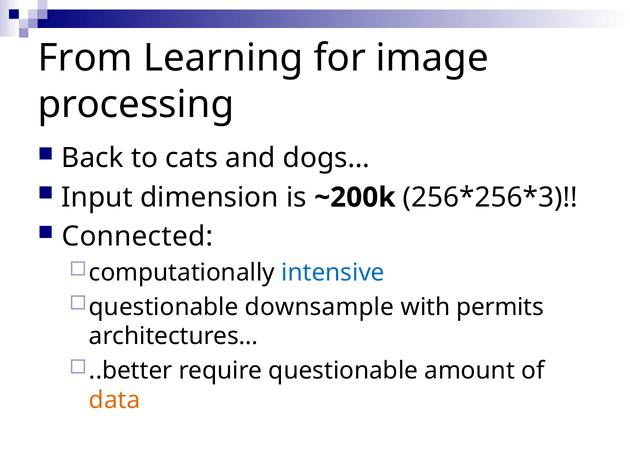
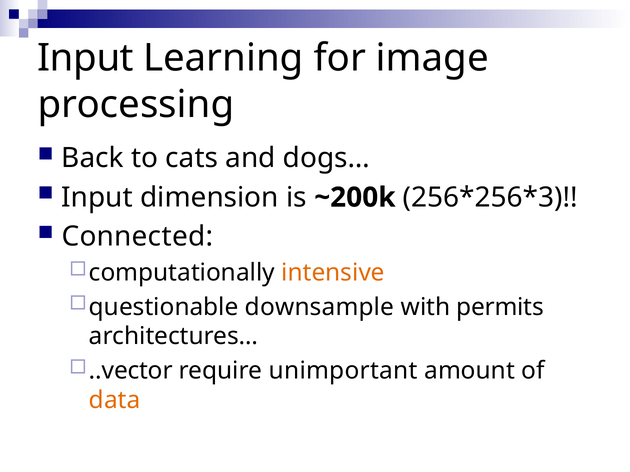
From at (85, 58): From -> Input
intensive colour: blue -> orange
..better: ..better -> ..vector
require questionable: questionable -> unimportant
